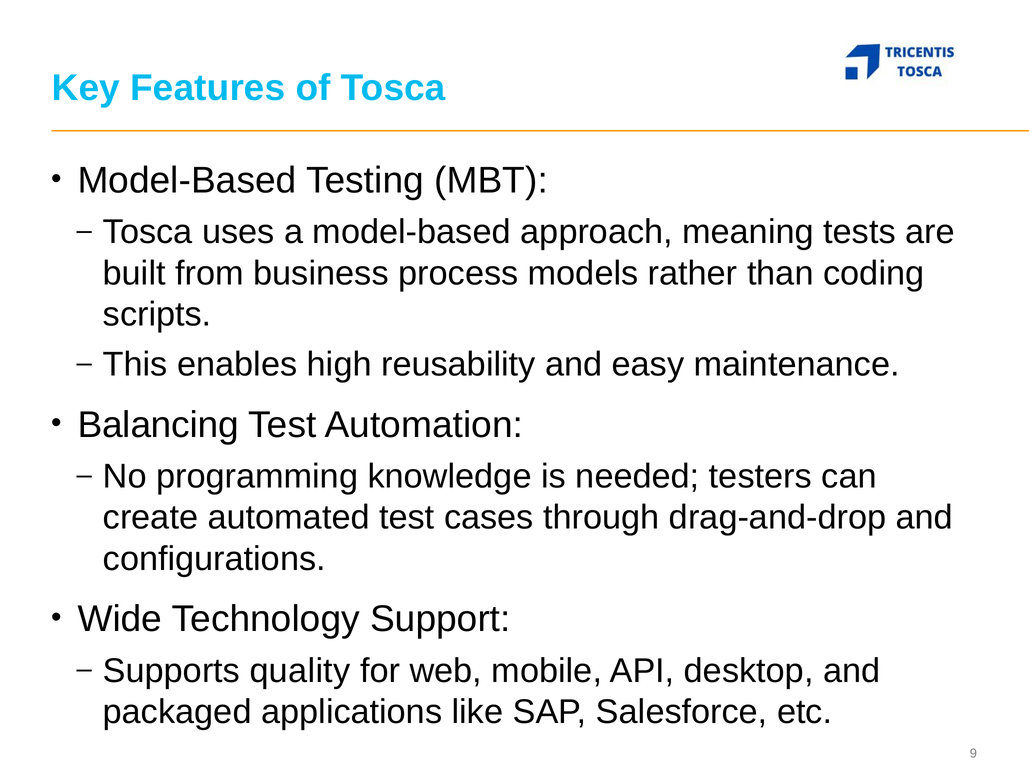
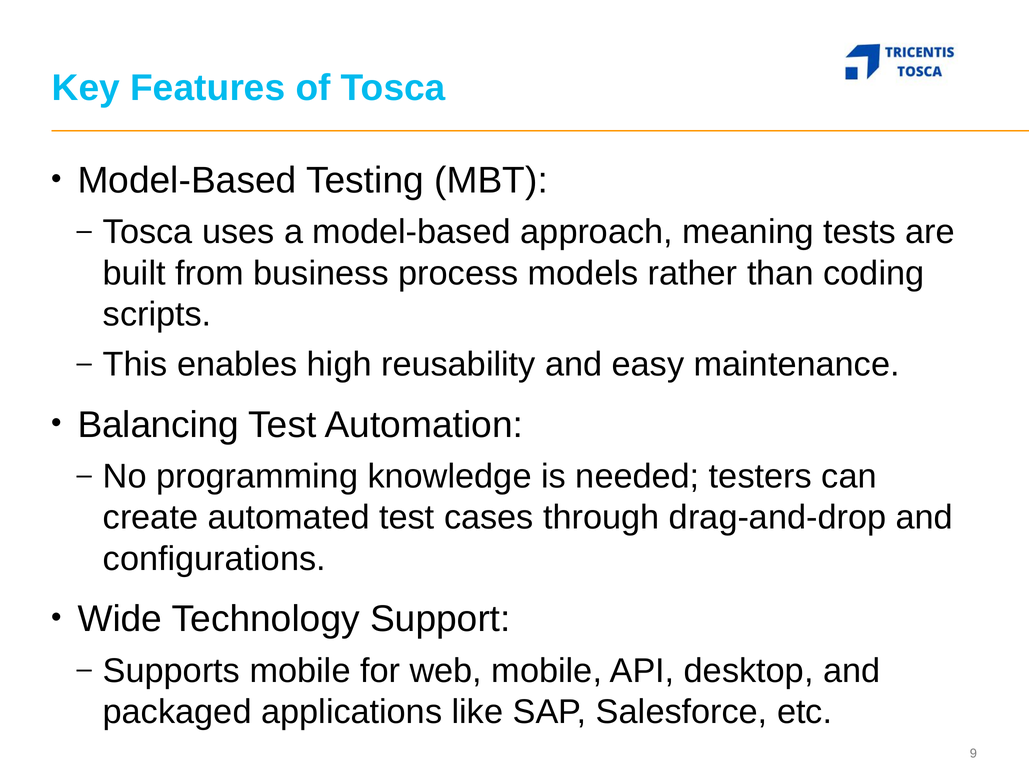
Supports quality: quality -> mobile
